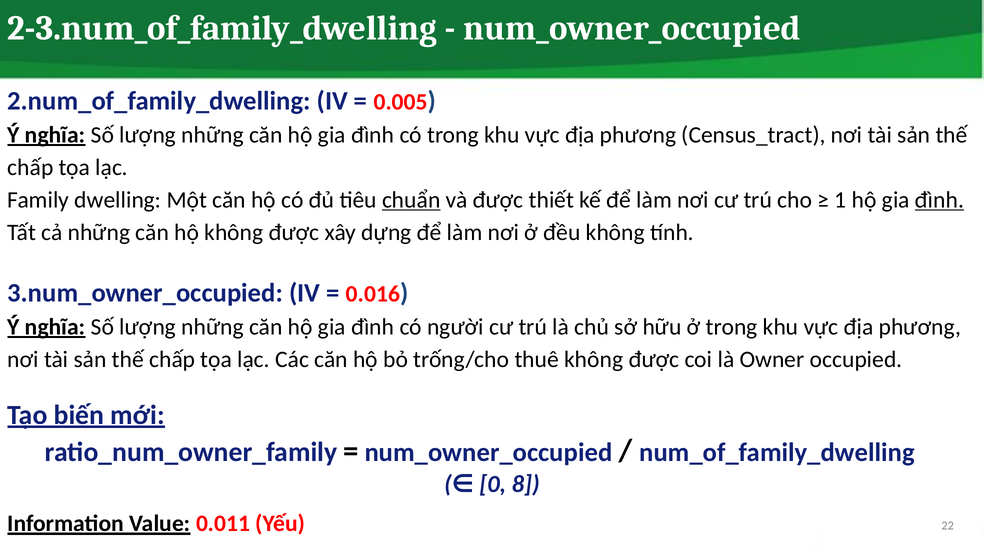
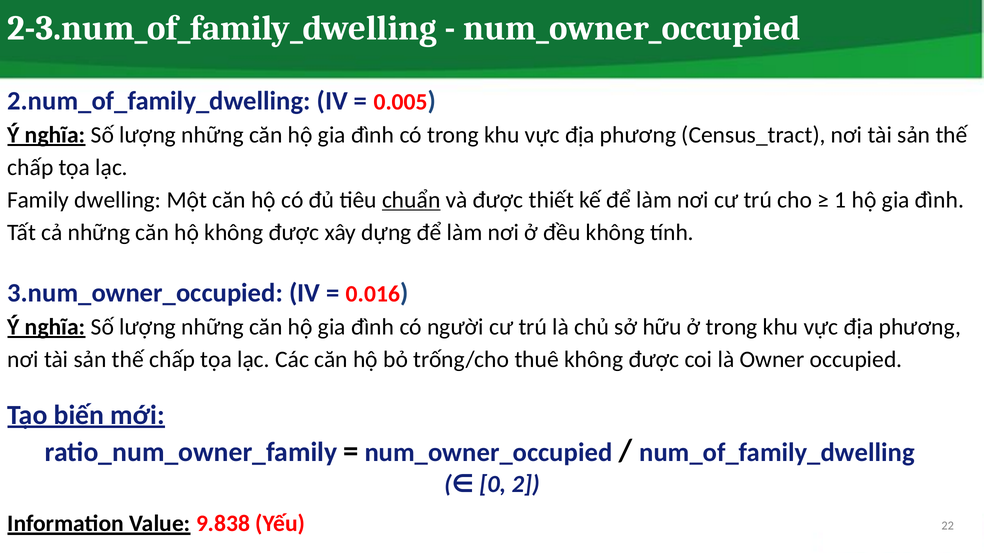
đình at (940, 200) underline: present -> none
8: 8 -> 2
0.011: 0.011 -> 9.838
